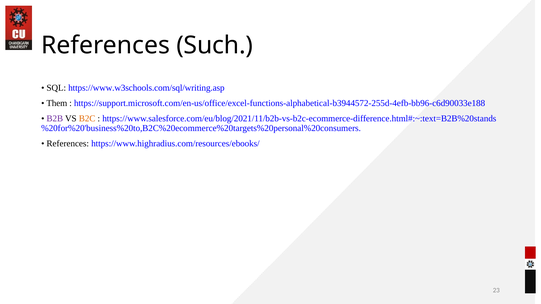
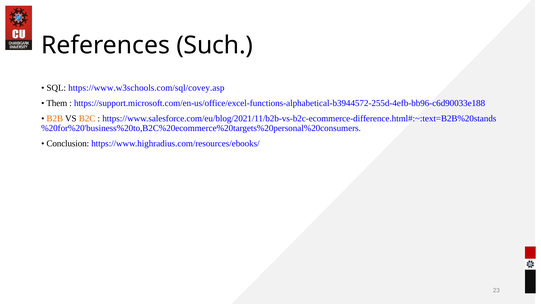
https://www.w3schools.com/sql/writing.asp: https://www.w3schools.com/sql/writing.asp -> https://www.w3schools.com/sql/covey.asp
B2B colour: purple -> orange
References at (68, 144): References -> Conclusion
